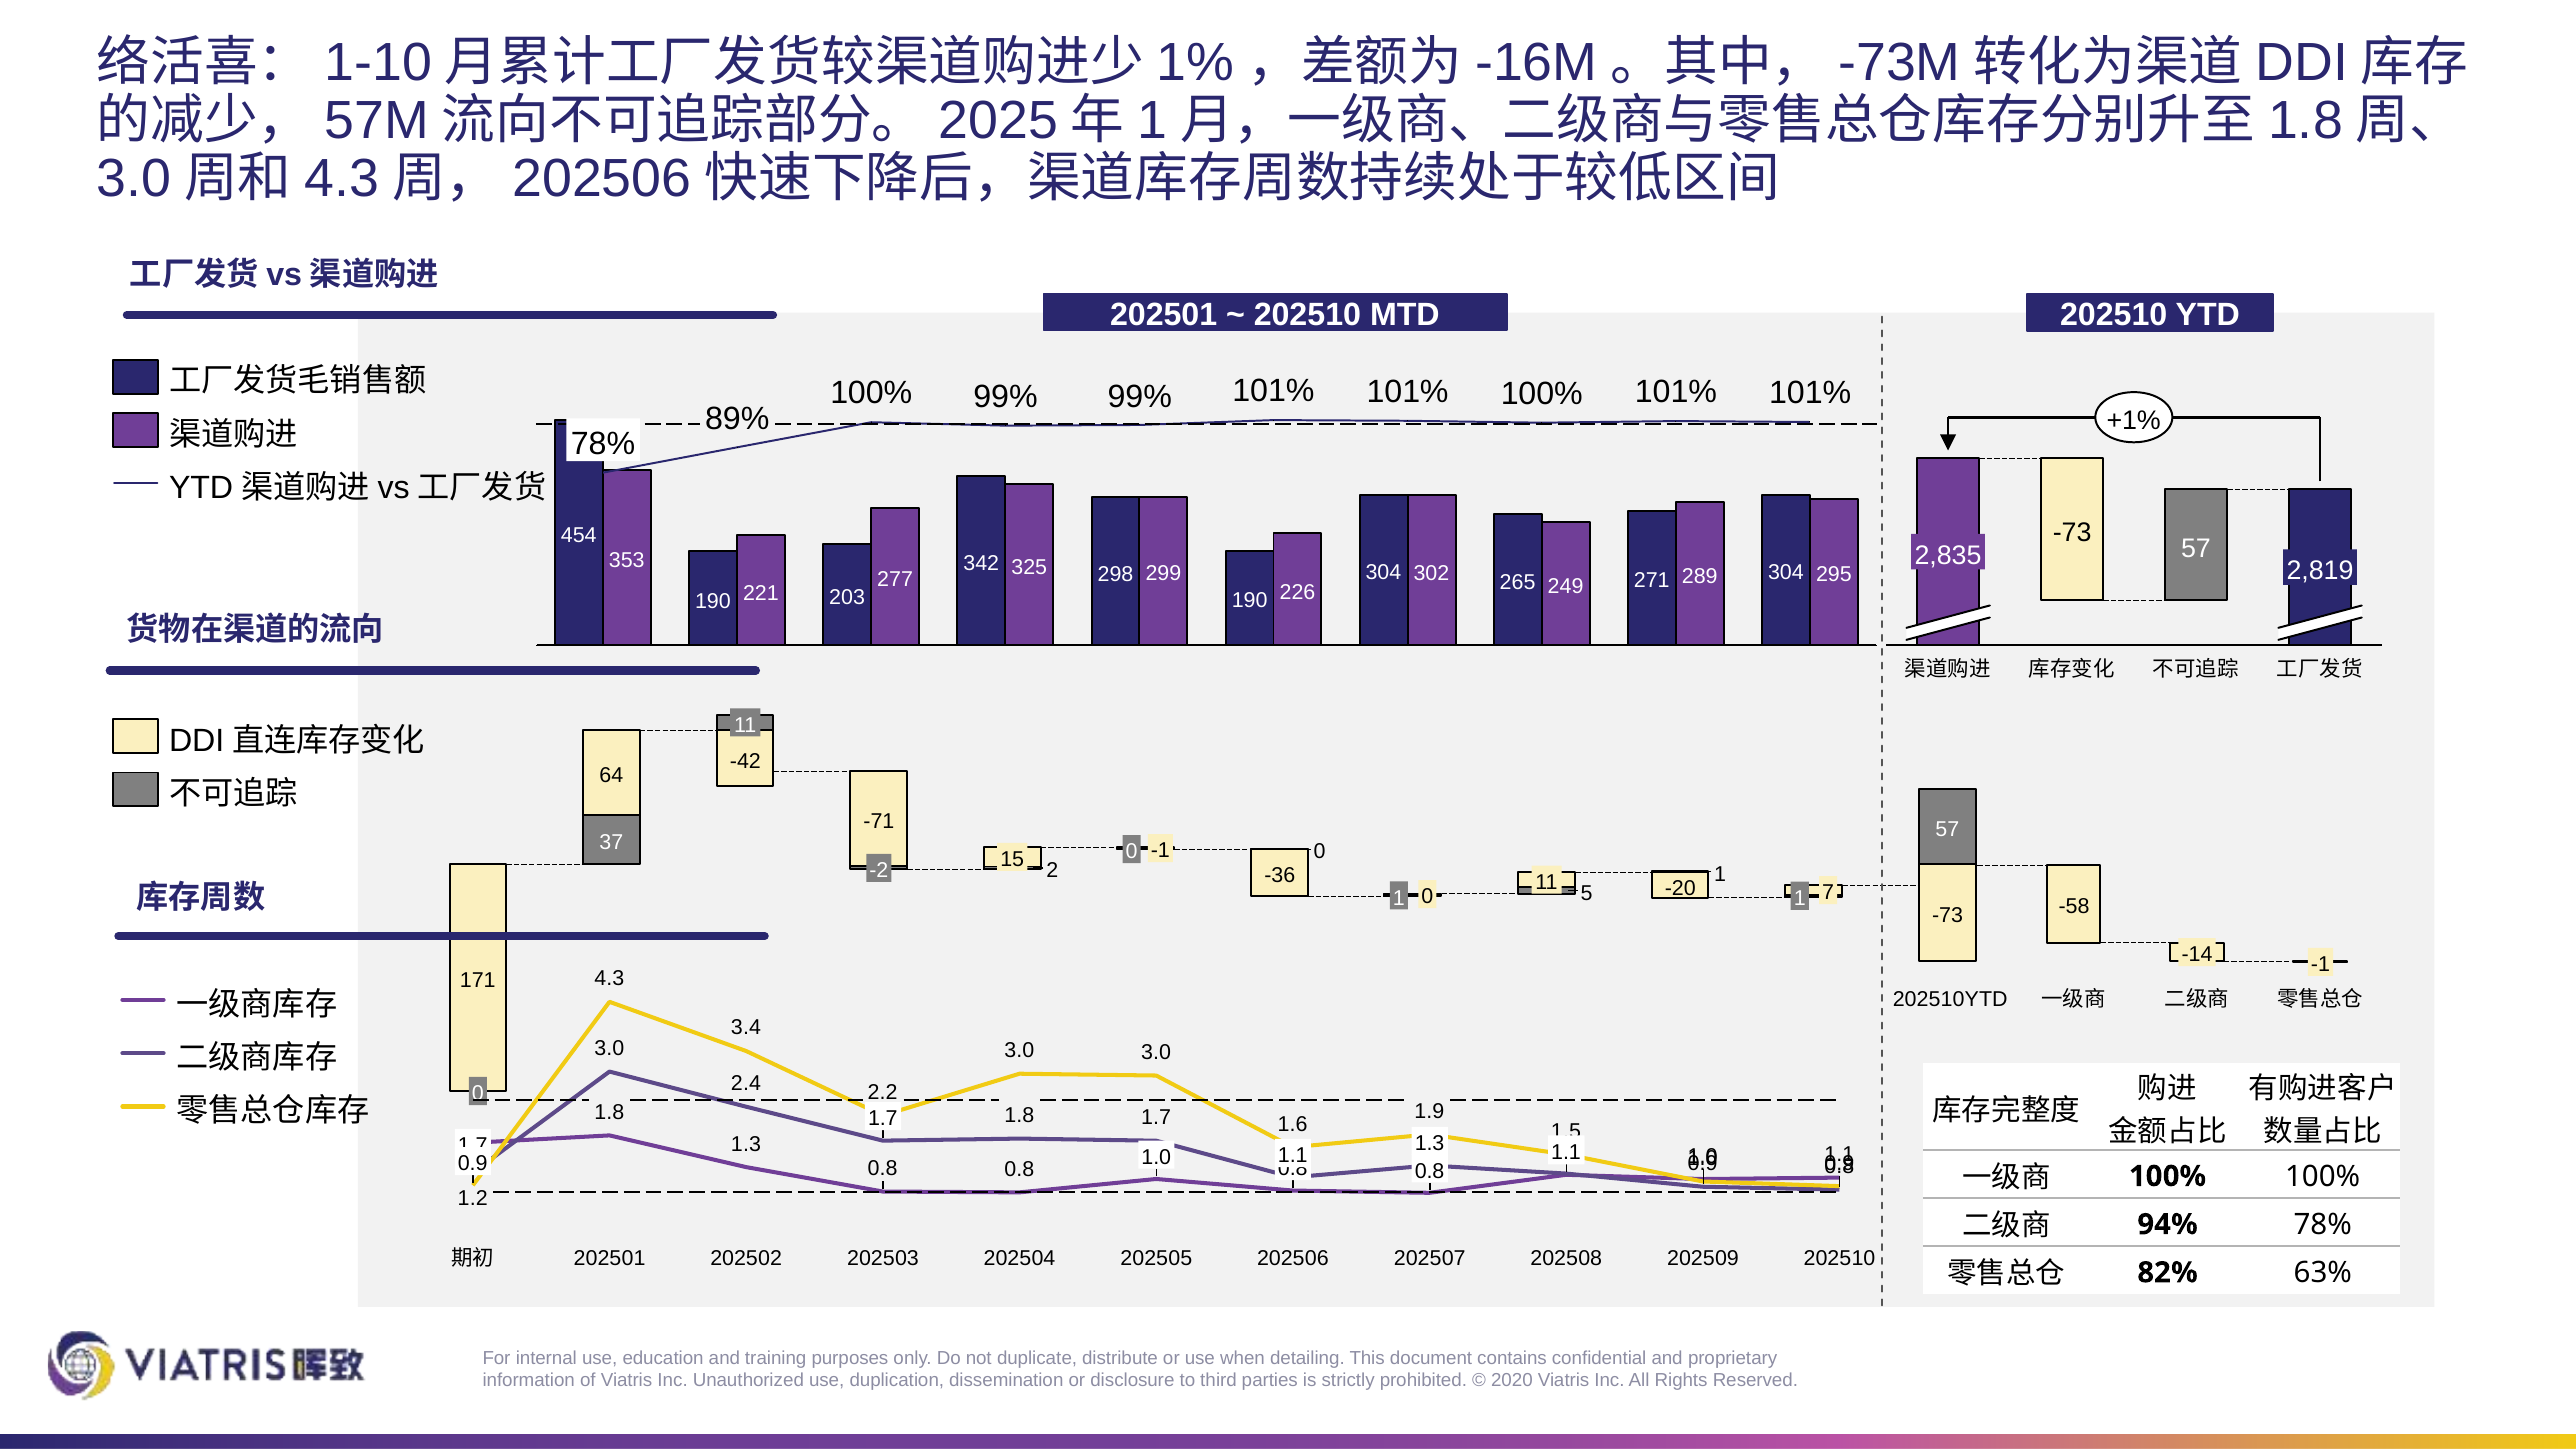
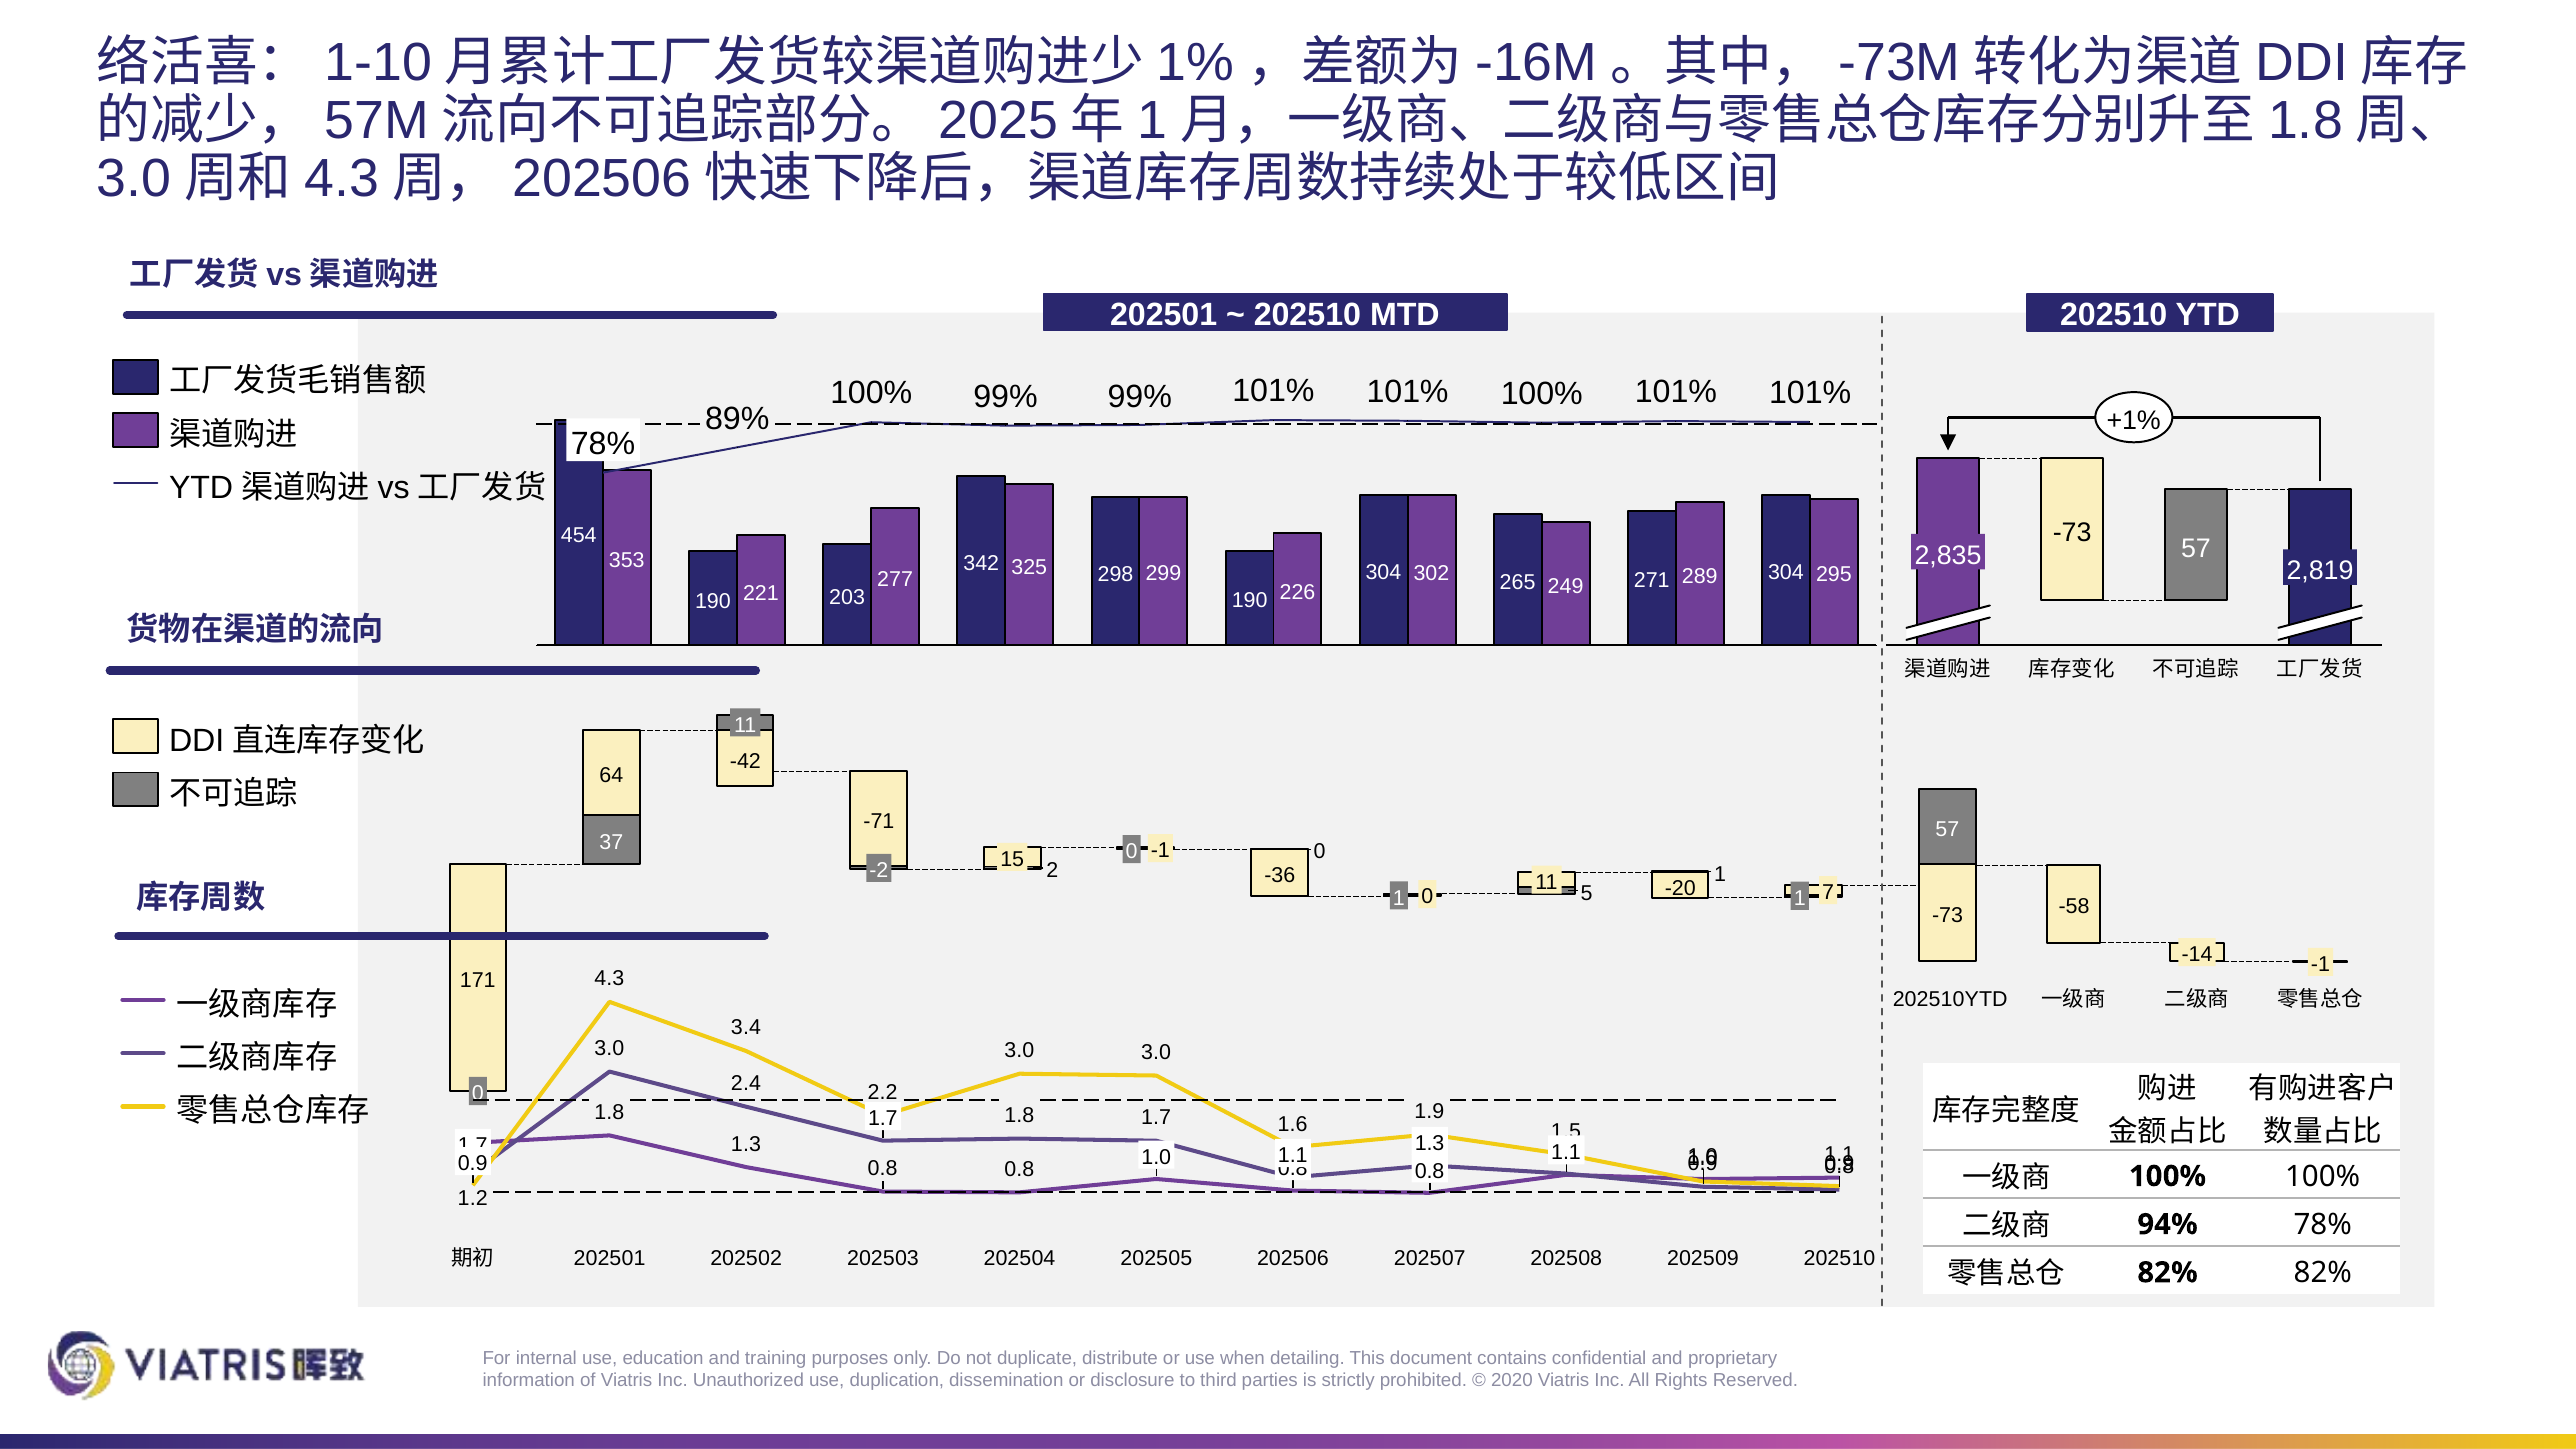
82% 63%: 63% -> 82%
